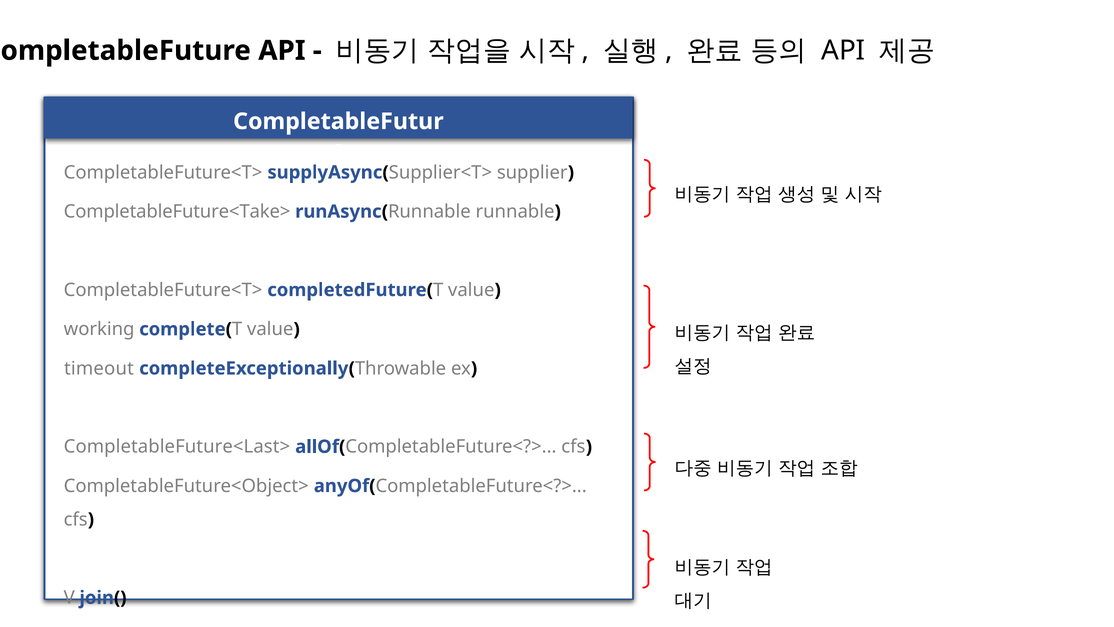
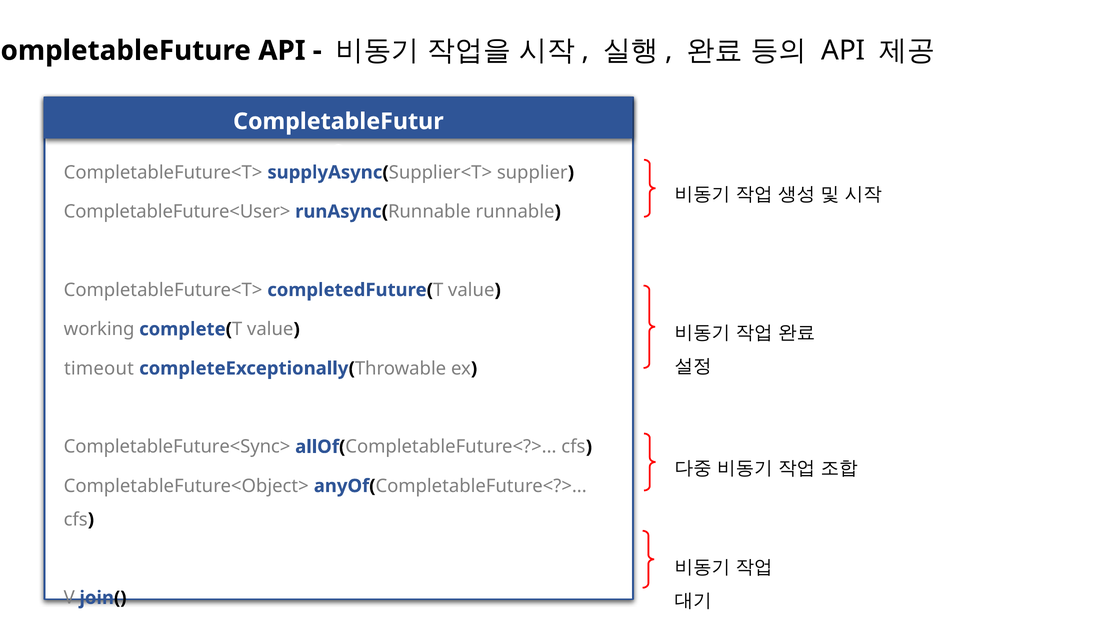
CompletableFuture<Take>: CompletableFuture<Take> -> CompletableFuture<User>
CompletableFuture<Last>: CompletableFuture<Last> -> CompletableFuture<Sync>
